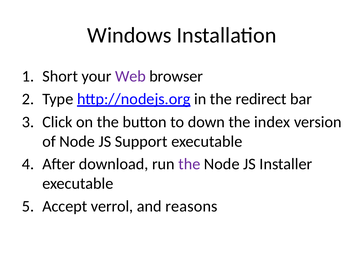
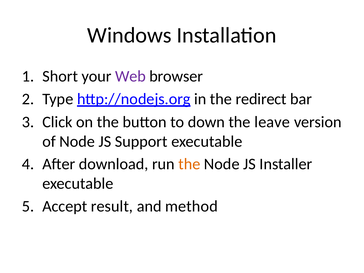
index: index -> leave
the at (189, 164) colour: purple -> orange
verrol: verrol -> result
reasons: reasons -> method
